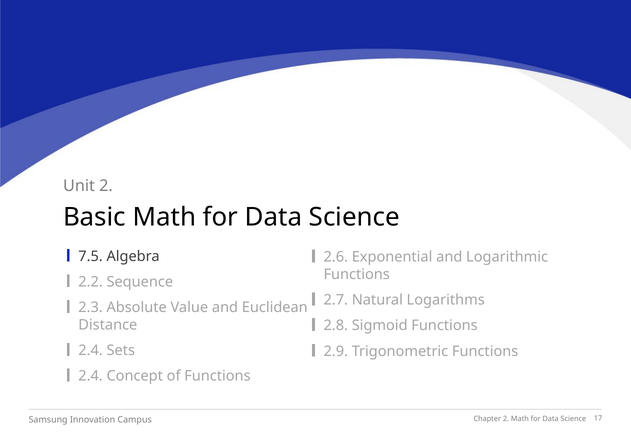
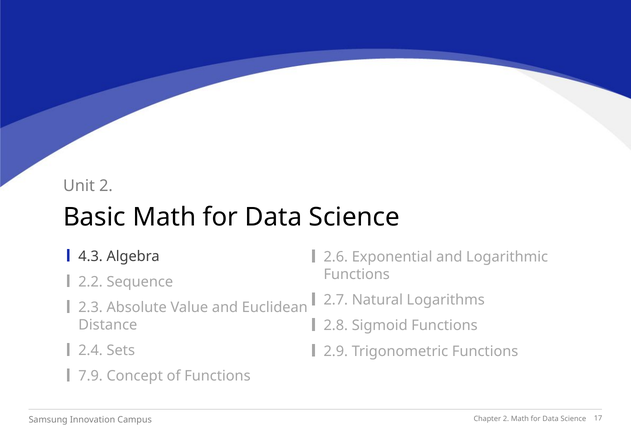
7.5: 7.5 -> 4.3
2.4 at (91, 376): 2.4 -> 7.9
